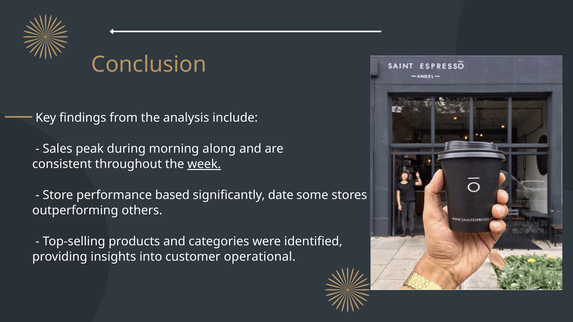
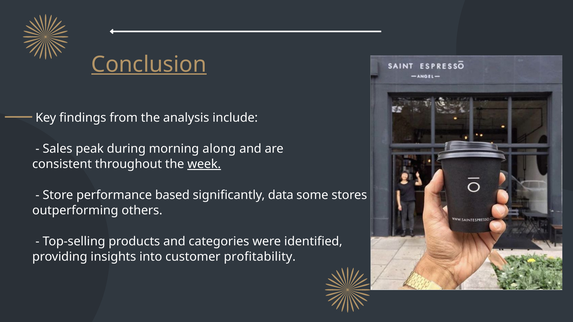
Conclusion underline: none -> present
date: date -> data
operational: operational -> profitability
